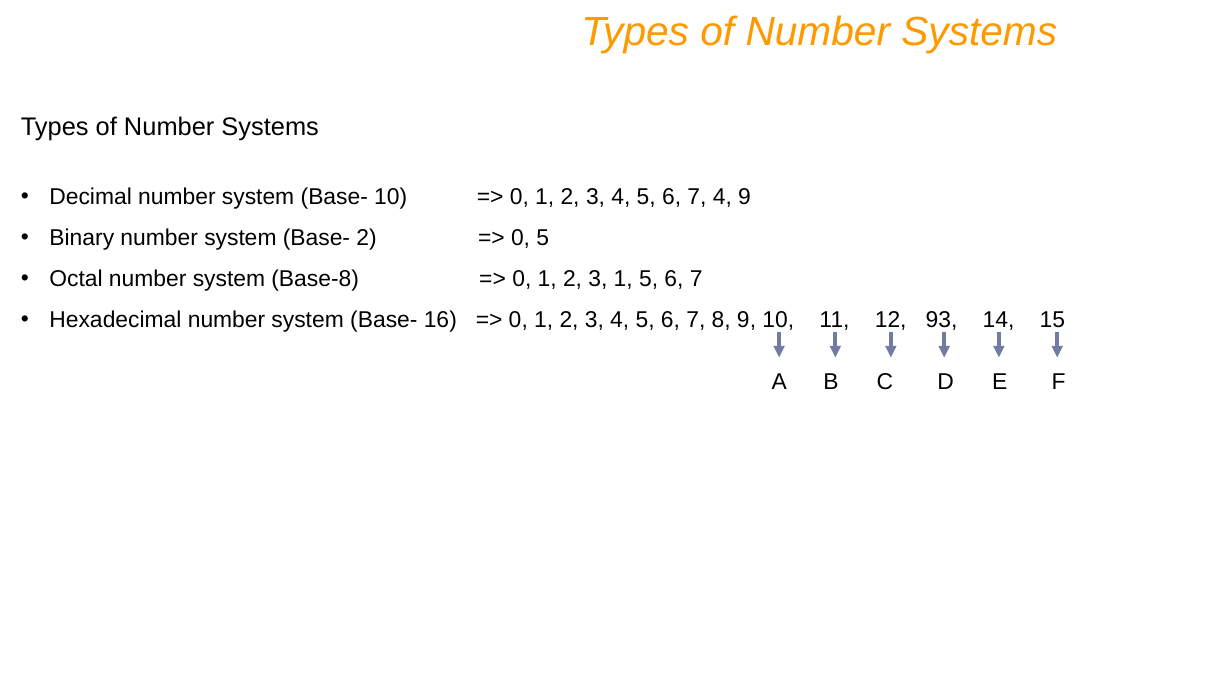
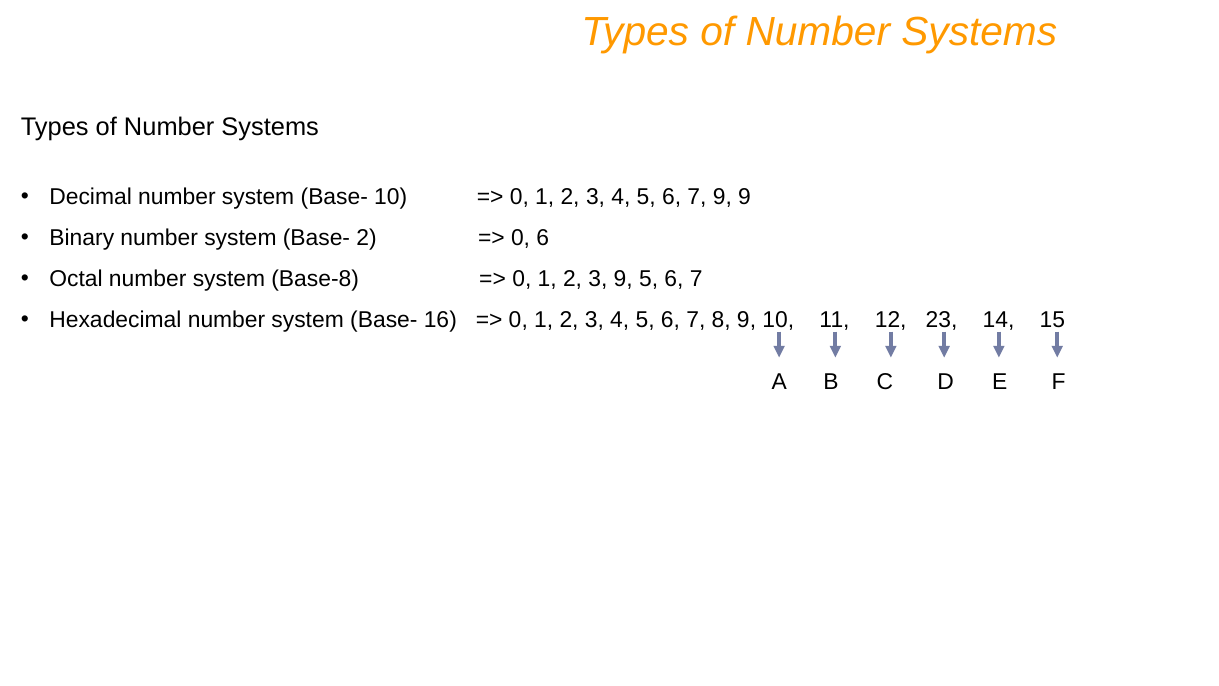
7 4: 4 -> 9
0 5: 5 -> 6
3 1: 1 -> 9
93: 93 -> 23
